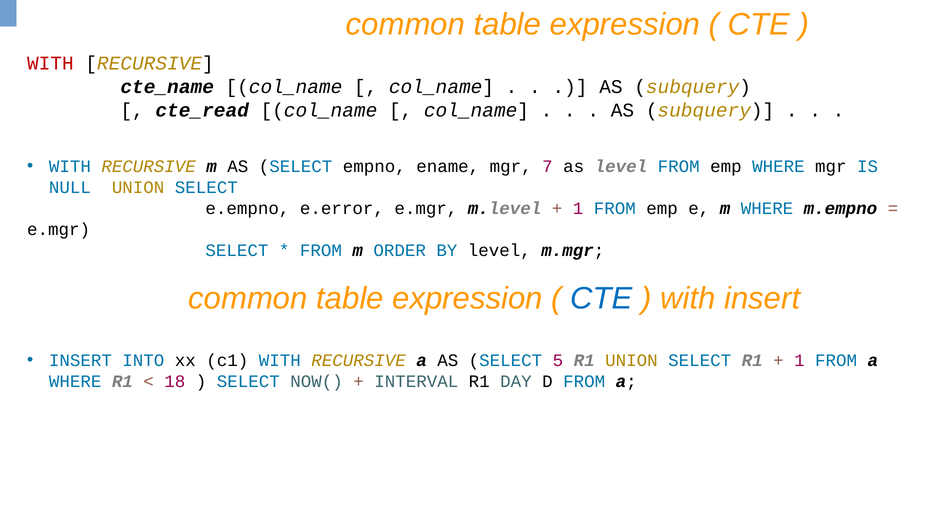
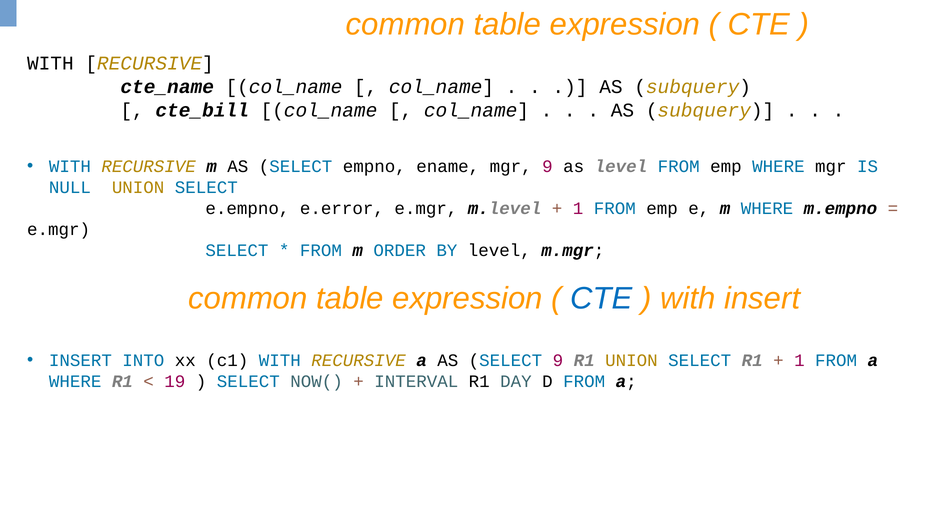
WITH at (50, 63) colour: red -> black
cte_read: cte_read -> cte_bill
mgr 7: 7 -> 9
SELECT 5: 5 -> 9
18: 18 -> 19
